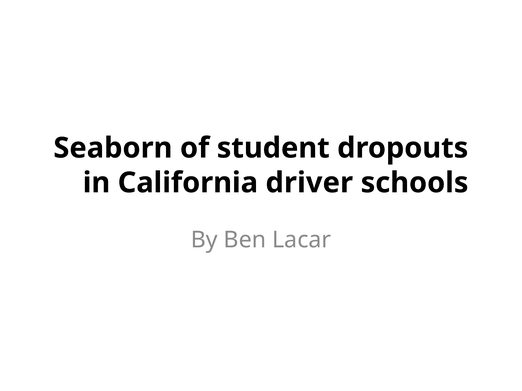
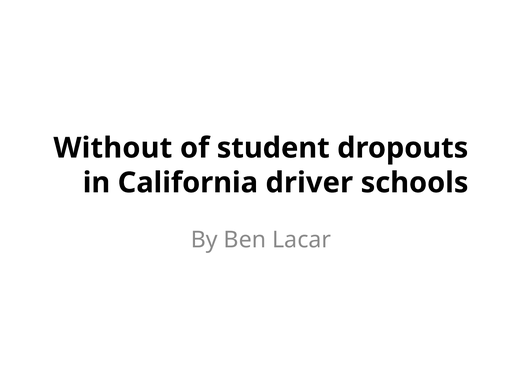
Seaborn: Seaborn -> Without
